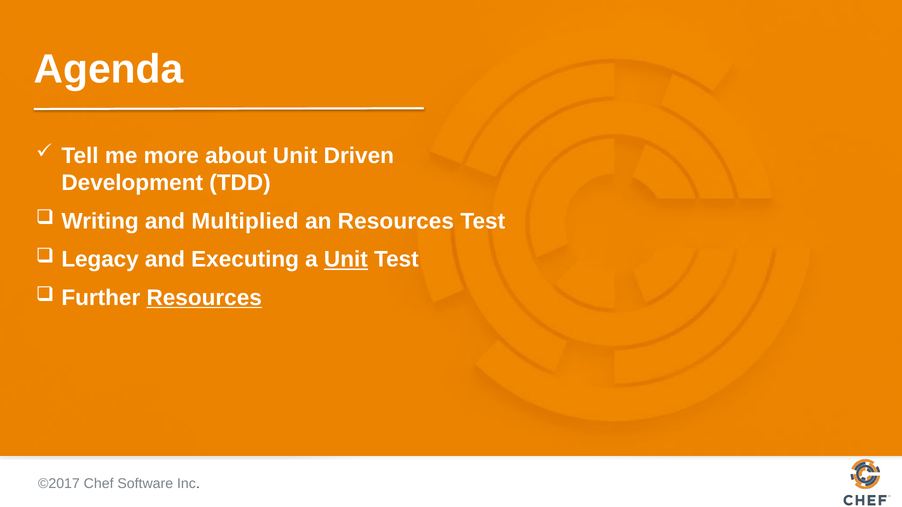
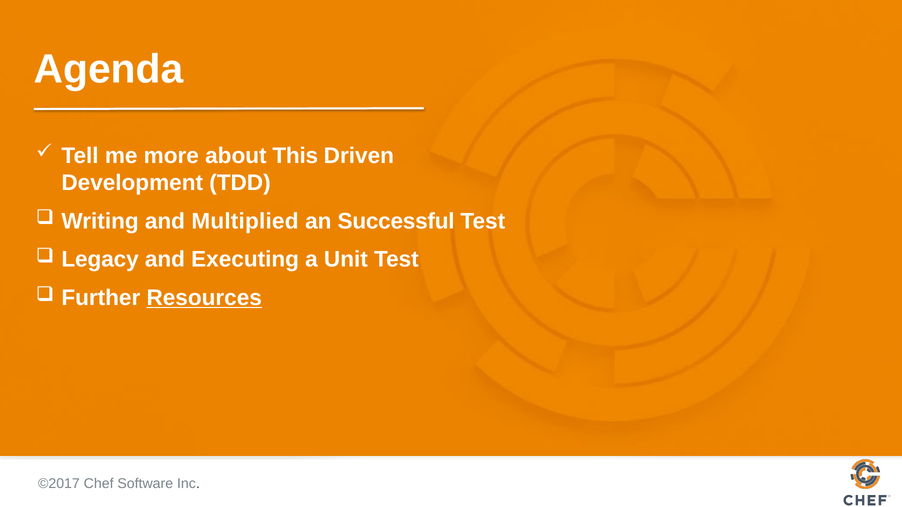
about Unit: Unit -> This
an Resources: Resources -> Successful
Unit at (346, 260) underline: present -> none
